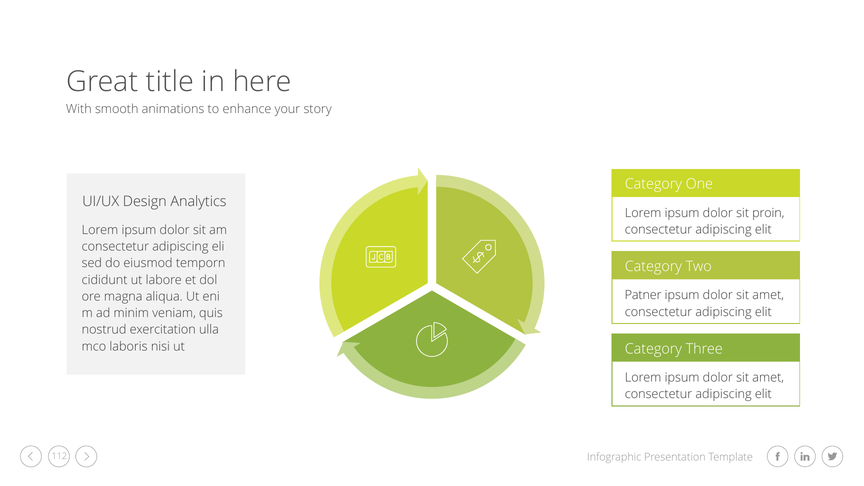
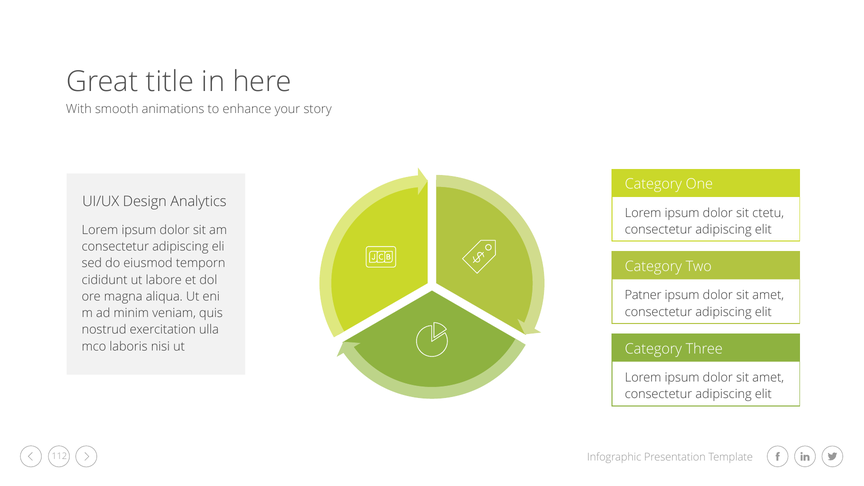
proin: proin -> ctetu
